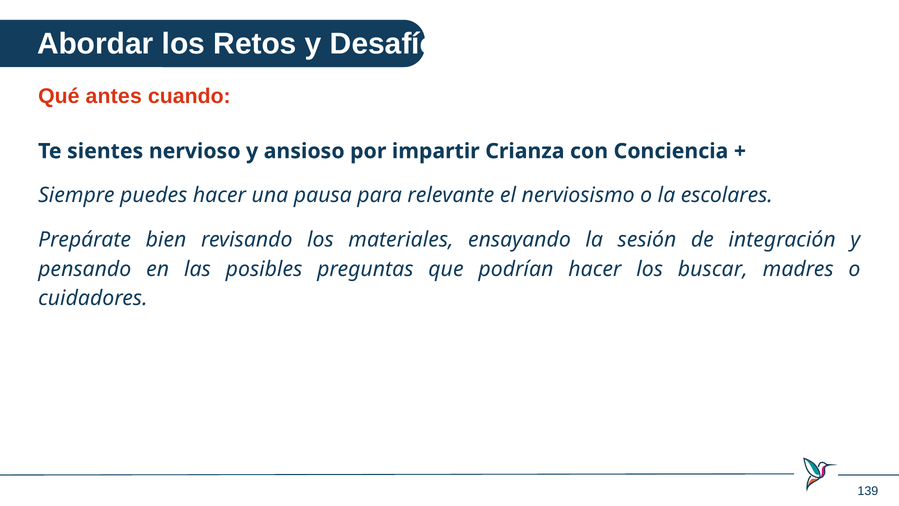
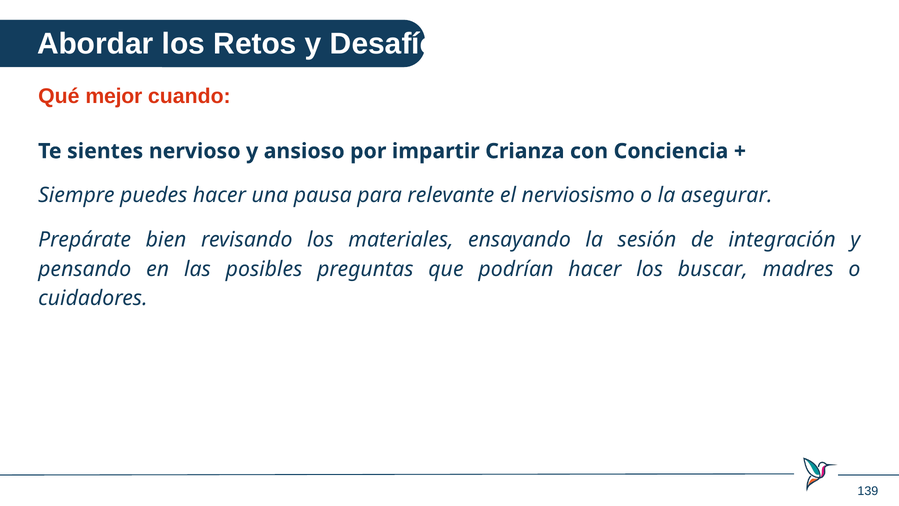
antes: antes -> mejor
escolares: escolares -> asegurar
